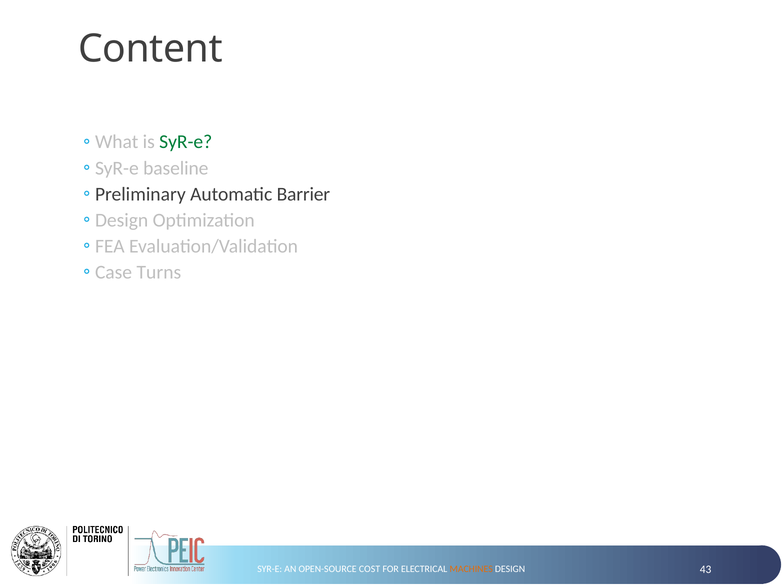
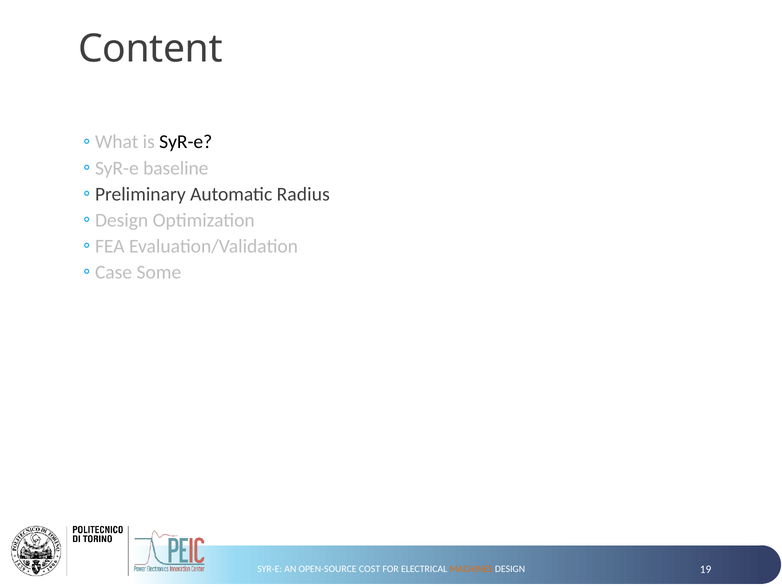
SyR-e at (186, 142) colour: green -> black
Barrier: Barrier -> Radius
Turns: Turns -> Some
43: 43 -> 19
